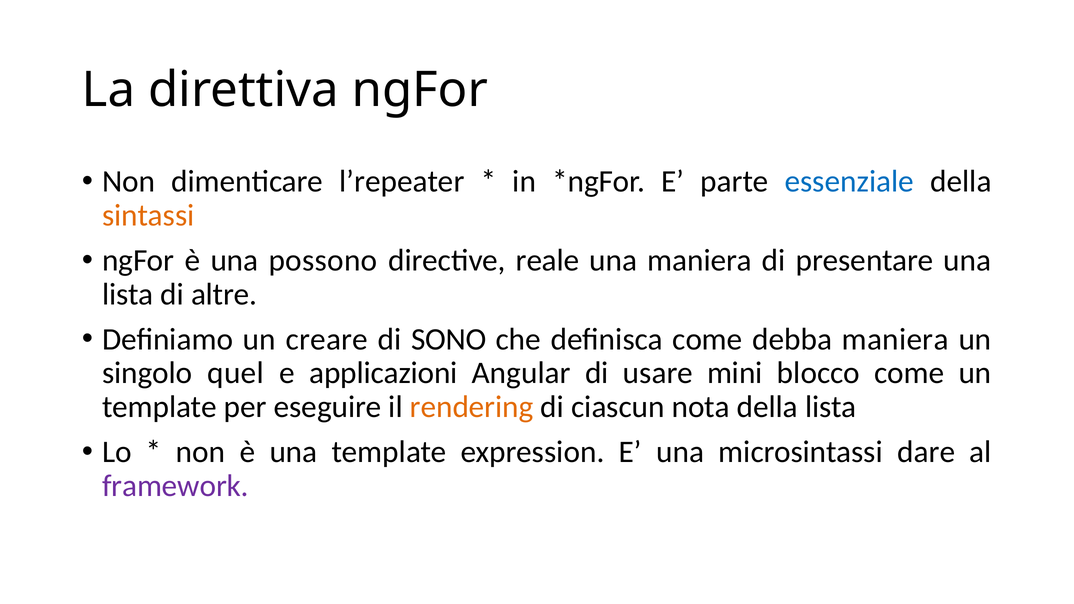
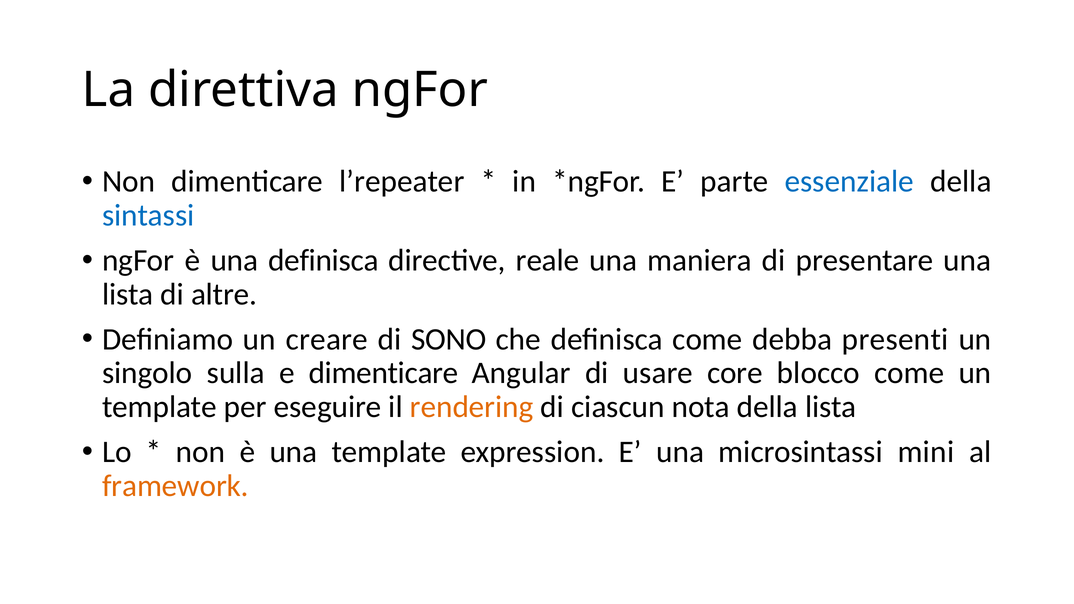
sintassi colour: orange -> blue
una possono: possono -> definisca
debba maniera: maniera -> presenti
quel: quel -> sulla
e applicazioni: applicazioni -> dimenticare
mini: mini -> core
dare: dare -> mini
framework colour: purple -> orange
